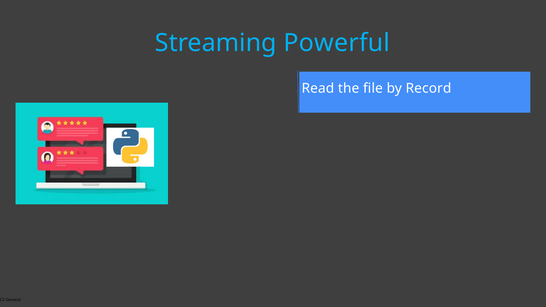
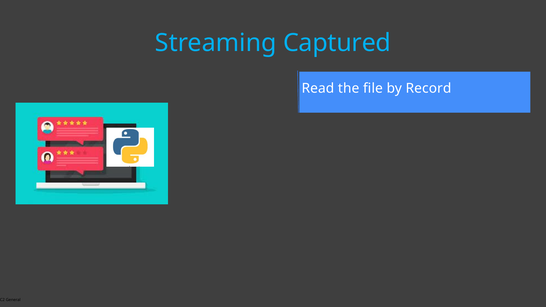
Powerful: Powerful -> Captured
